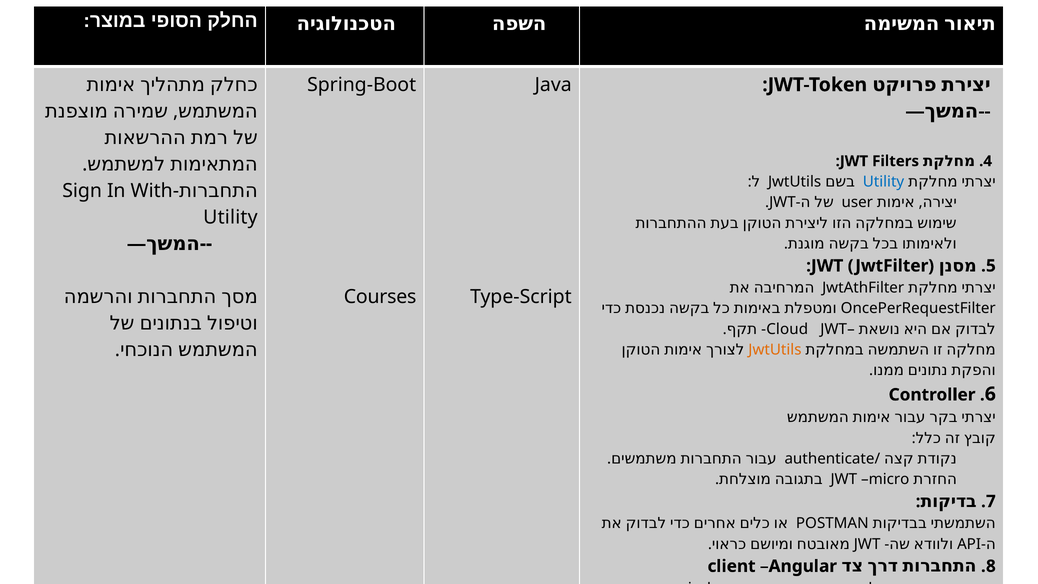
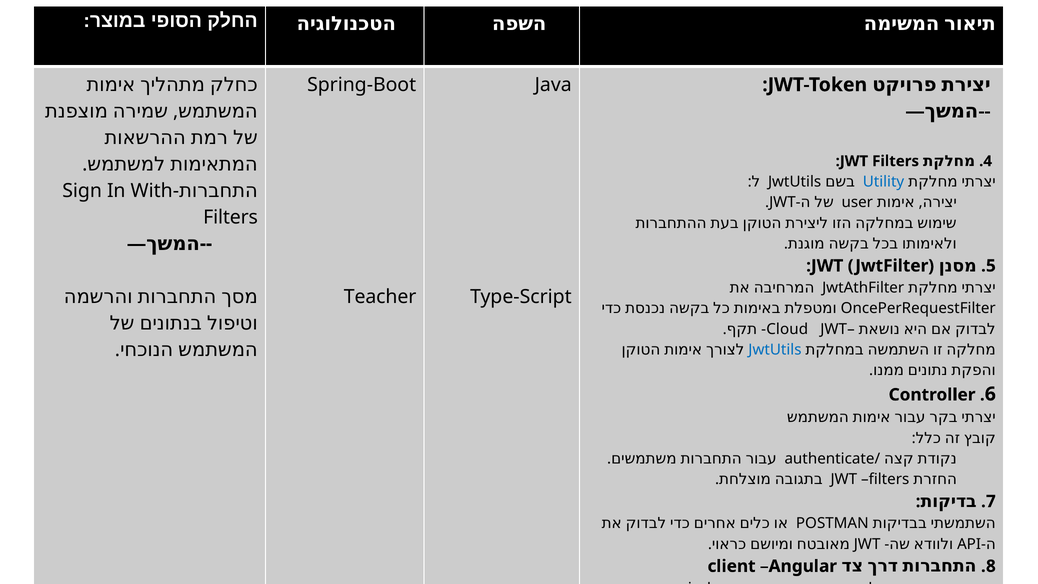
Utility at (230, 217): Utility -> Filters
Courses: Courses -> Teacher
JwtUtils at (775, 350) colour: orange -> blue
micro at (885, 479): micro -> filters
